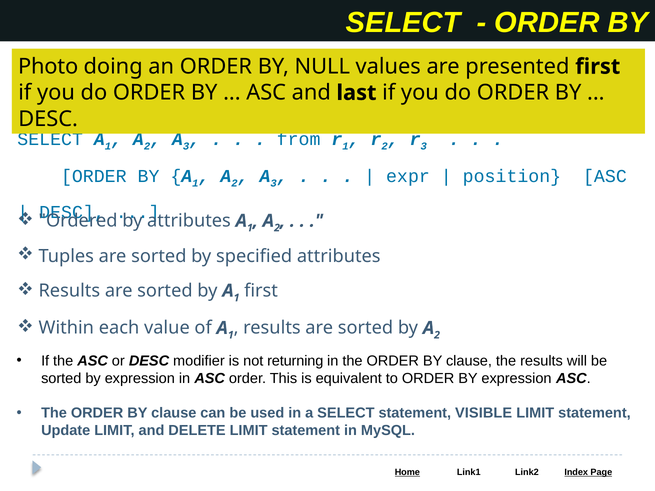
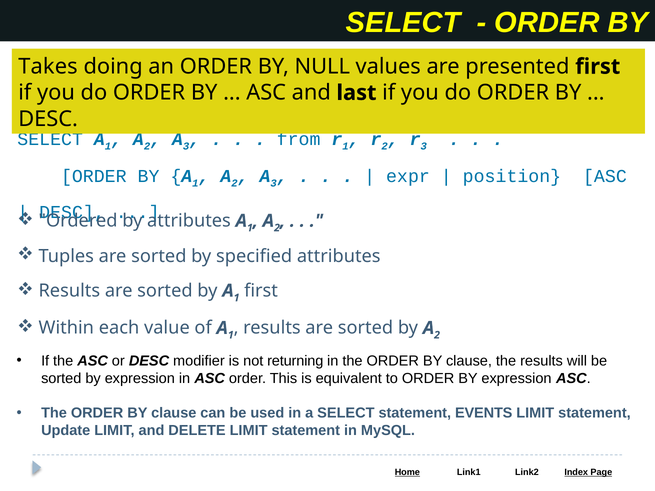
Photo: Photo -> Takes
VISIBLE: VISIBLE -> EVENTS
